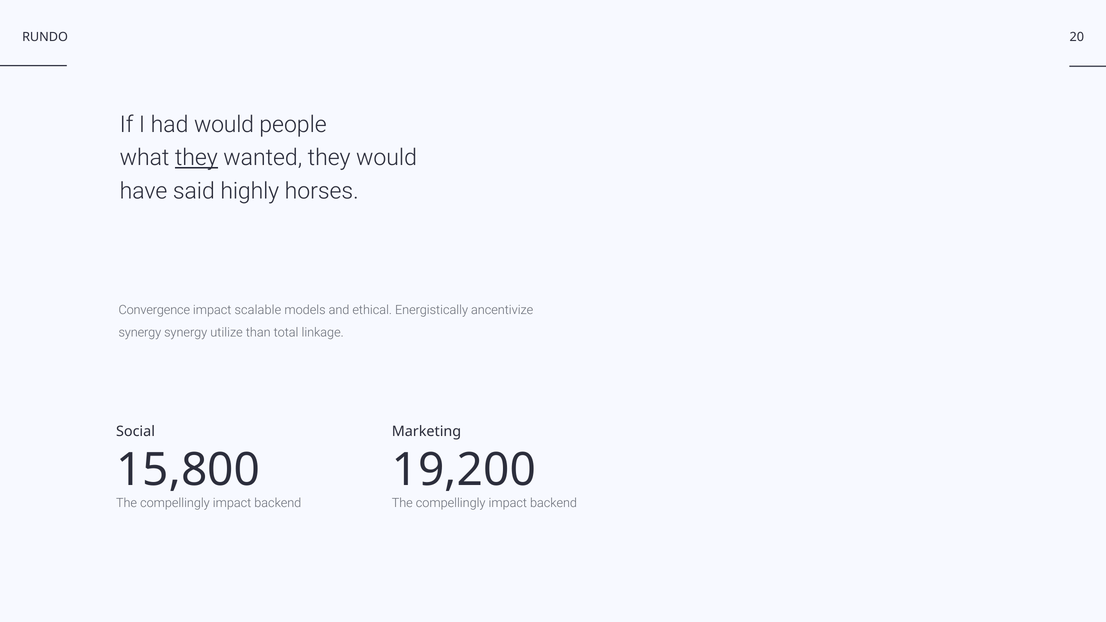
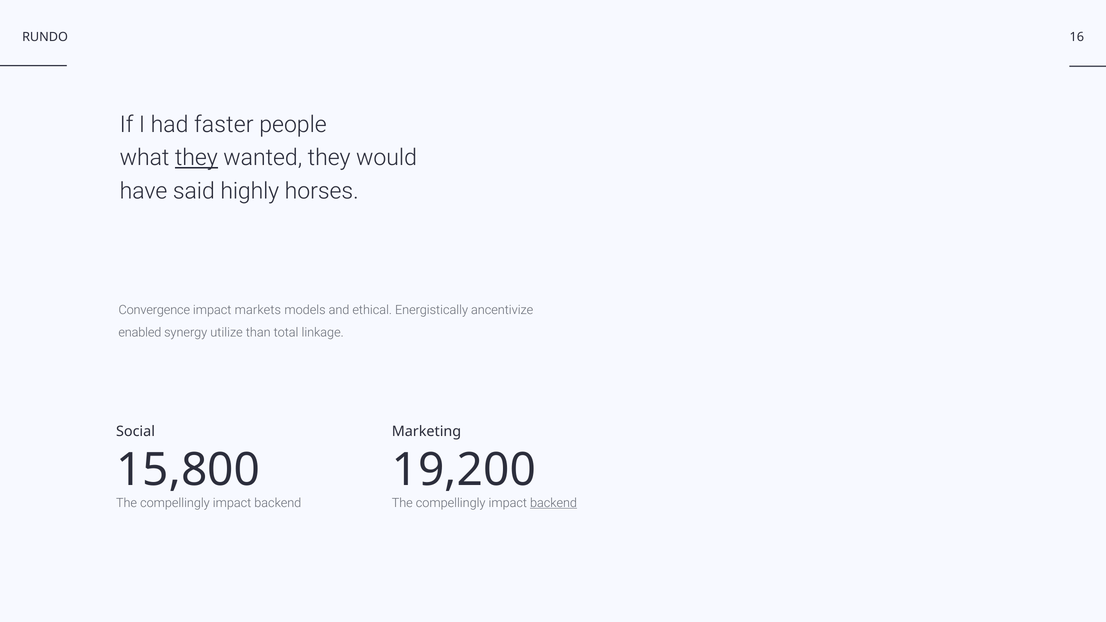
20: 20 -> 16
had would: would -> faster
scalable: scalable -> markets
synergy at (140, 333): synergy -> enabled
backend at (554, 503) underline: none -> present
